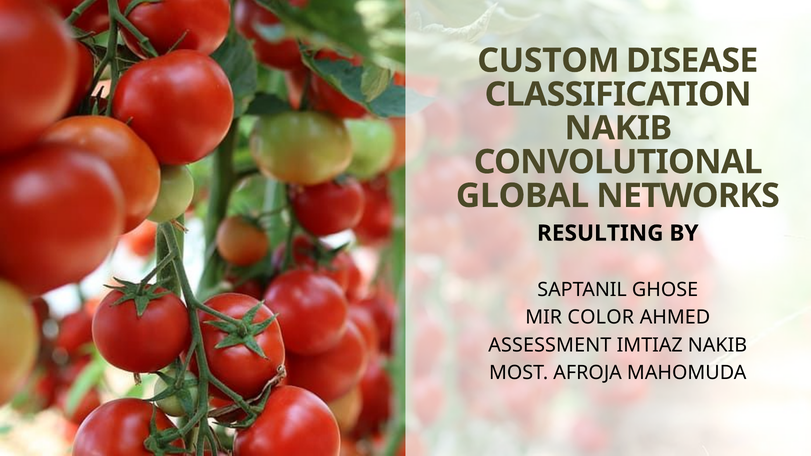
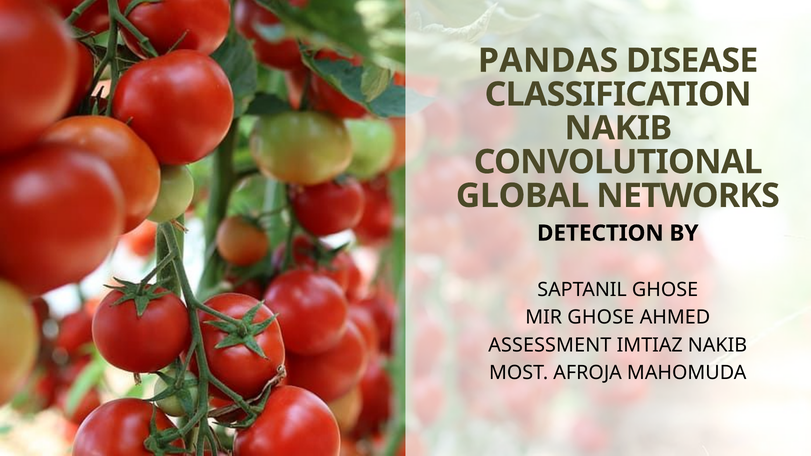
CUSTOM: CUSTOM -> PANDAS
RESULTING: RESULTING -> DETECTION
MIR COLOR: COLOR -> GHOSE
